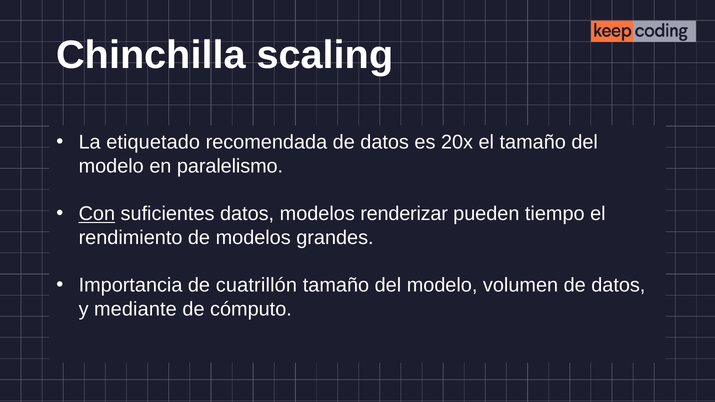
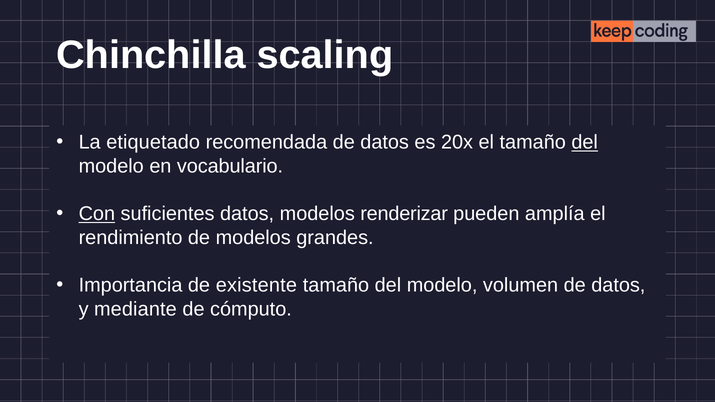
del at (585, 142) underline: none -> present
paralelismo: paralelismo -> vocabulario
tiempo: tiempo -> amplía
cuatrillón: cuatrillón -> existente
